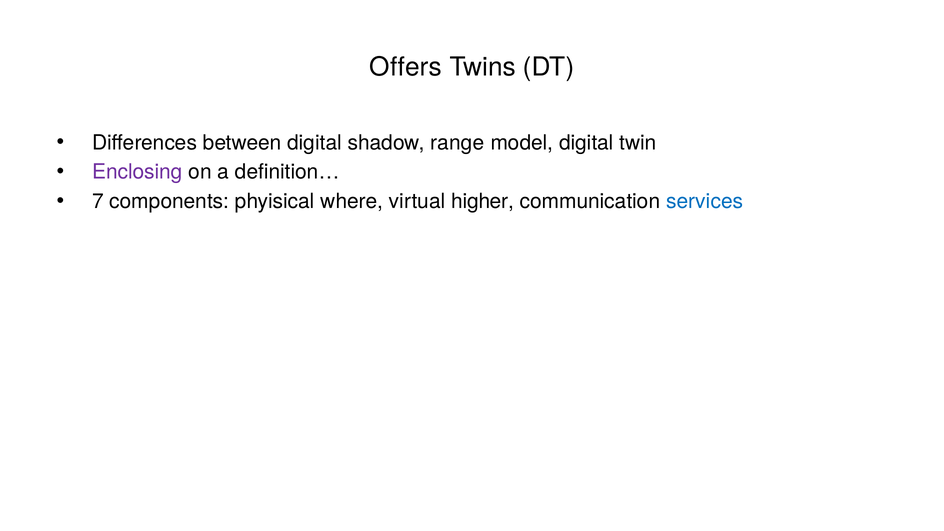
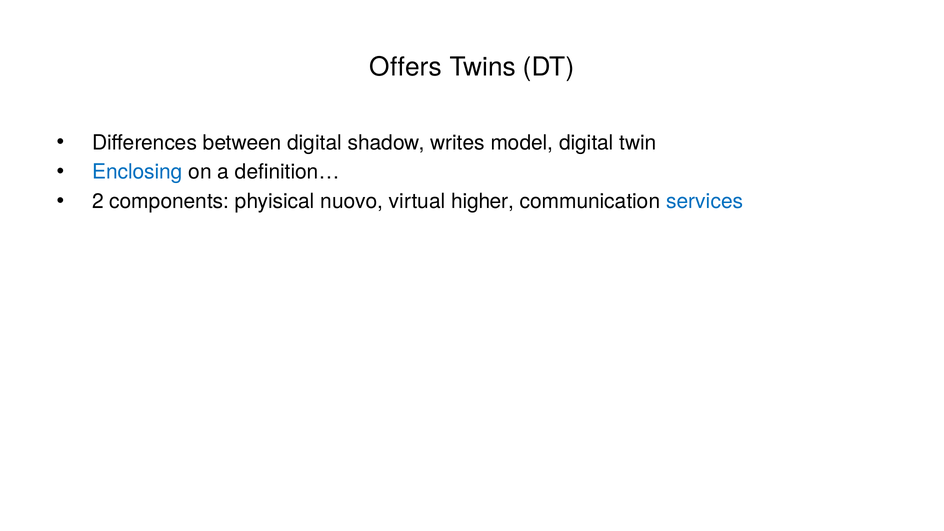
range: range -> writes
Enclosing colour: purple -> blue
7: 7 -> 2
where: where -> nuovo
